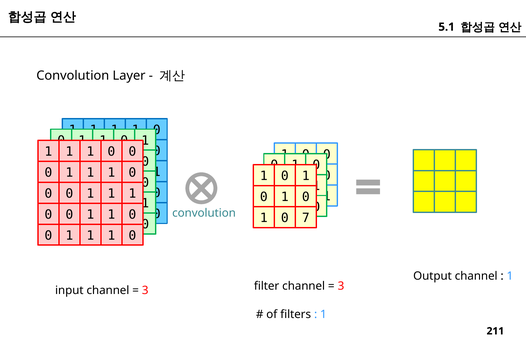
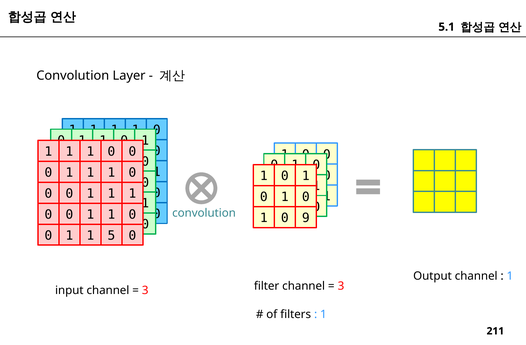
7: 7 -> 9
1 at (111, 236): 1 -> 5
